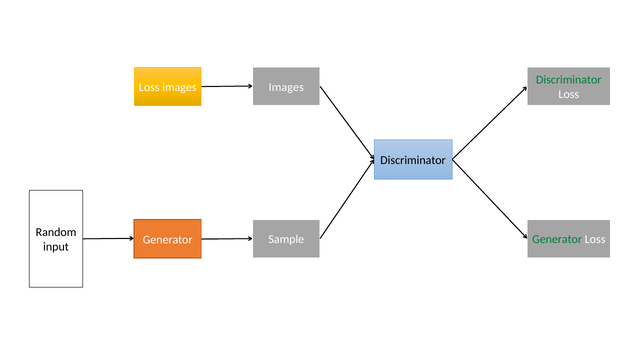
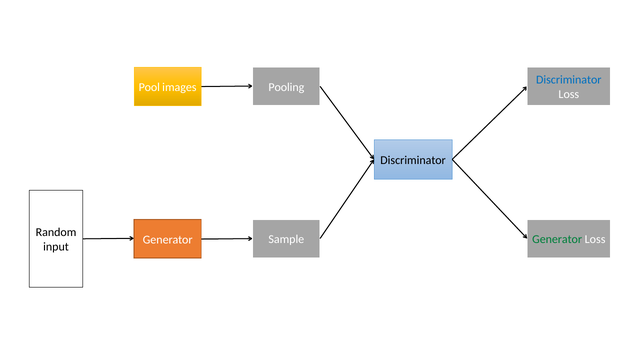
Discriminator at (569, 80) colour: green -> blue
Loss at (149, 87): Loss -> Pool
Images at (286, 87): Images -> Pooling
